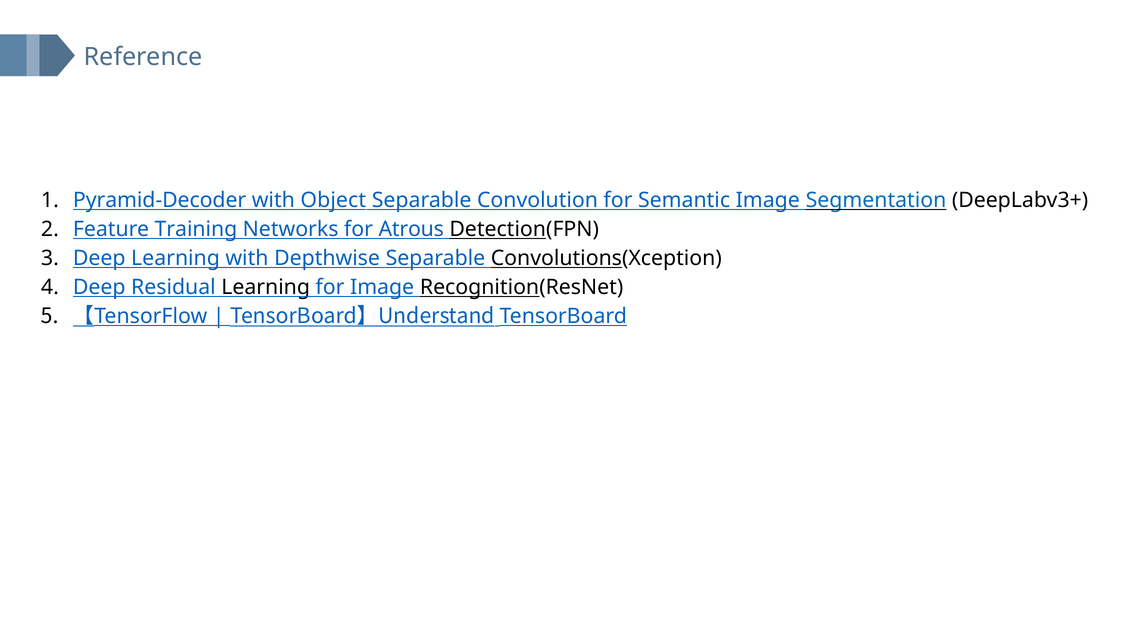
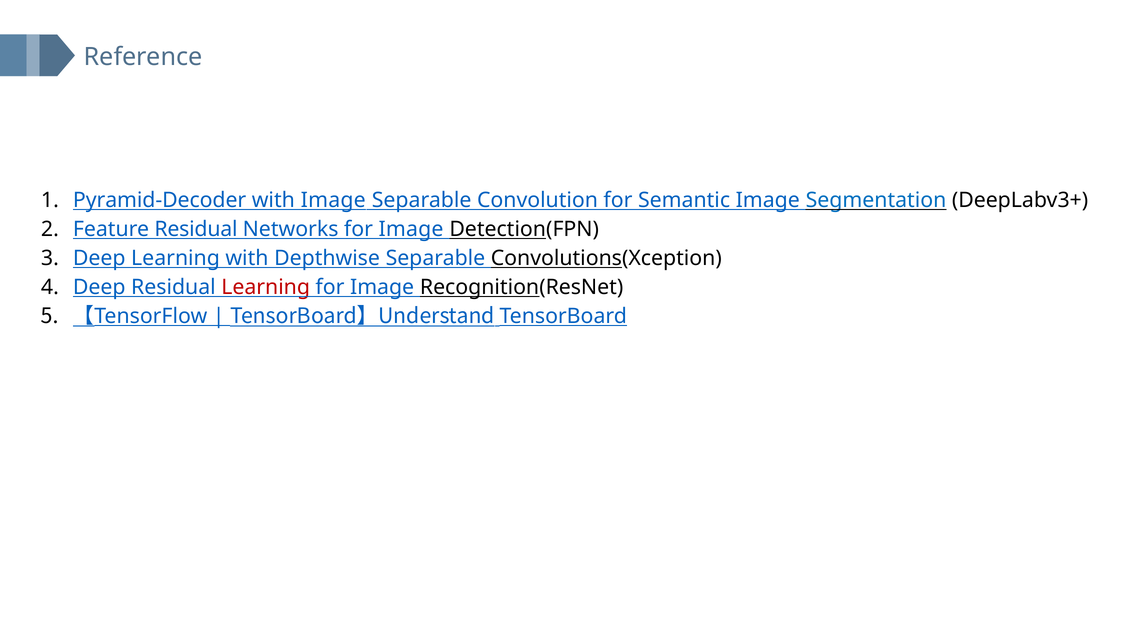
with Object: Object -> Image
Feature Training: Training -> Residual
Networks for Atrous: Atrous -> Image
Learning at (266, 287) colour: black -> red
